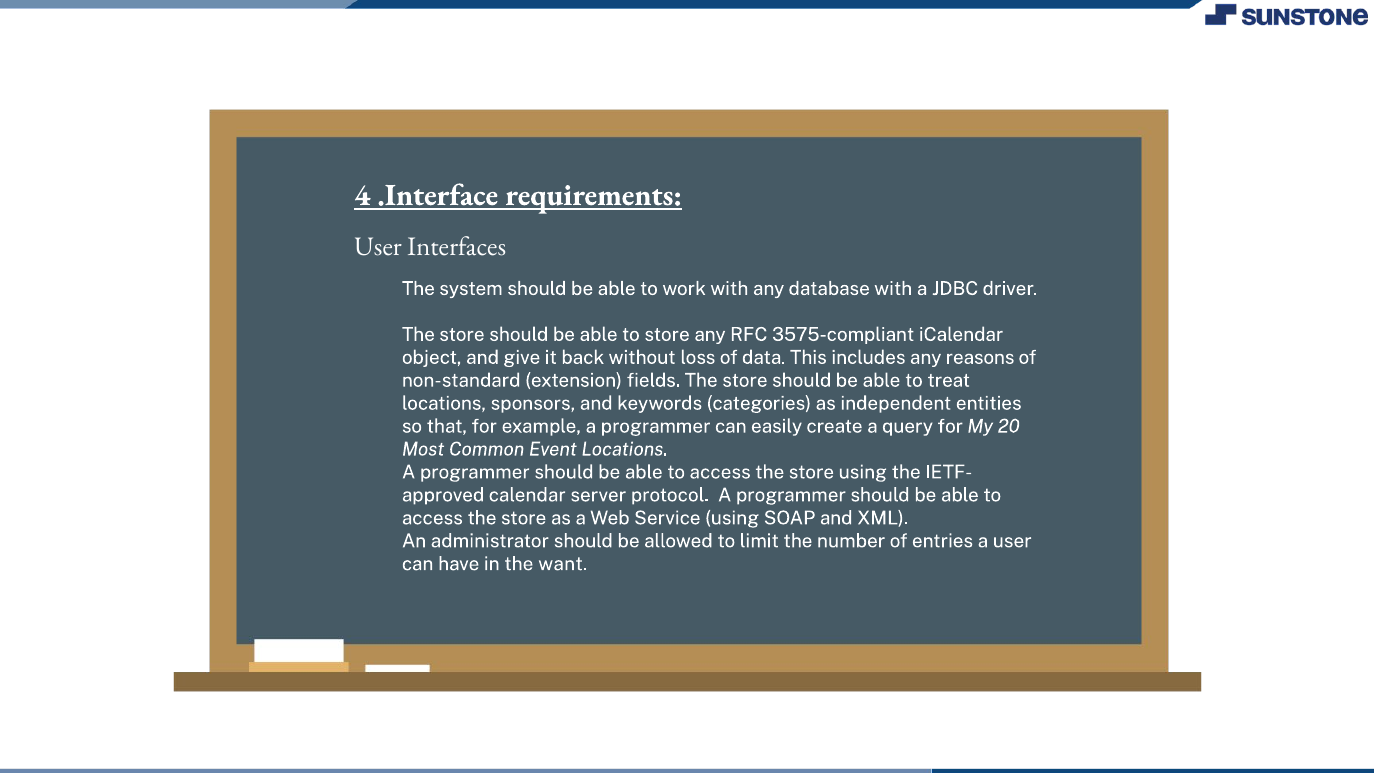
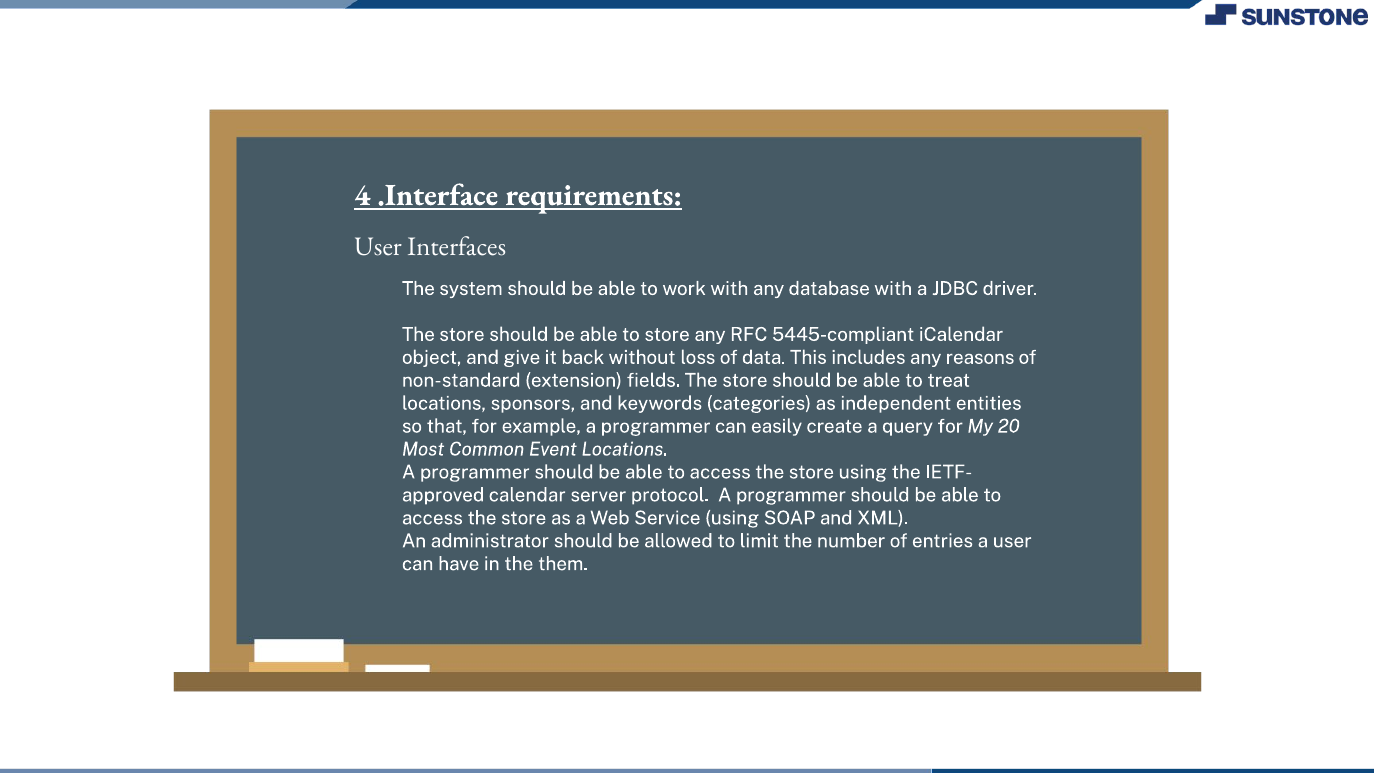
3575-compliant: 3575-compliant -> 5445-compliant
want: want -> them
